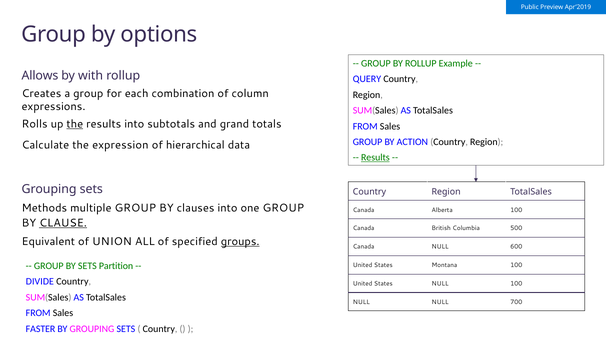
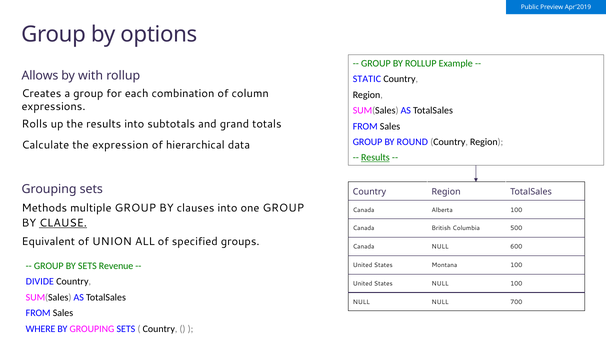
QUERY: QUERY -> STATIC
the at (75, 124) underline: present -> none
ACTION: ACTION -> ROUND
groups underline: present -> none
Partition: Partition -> Revenue
FASTER: FASTER -> WHERE
